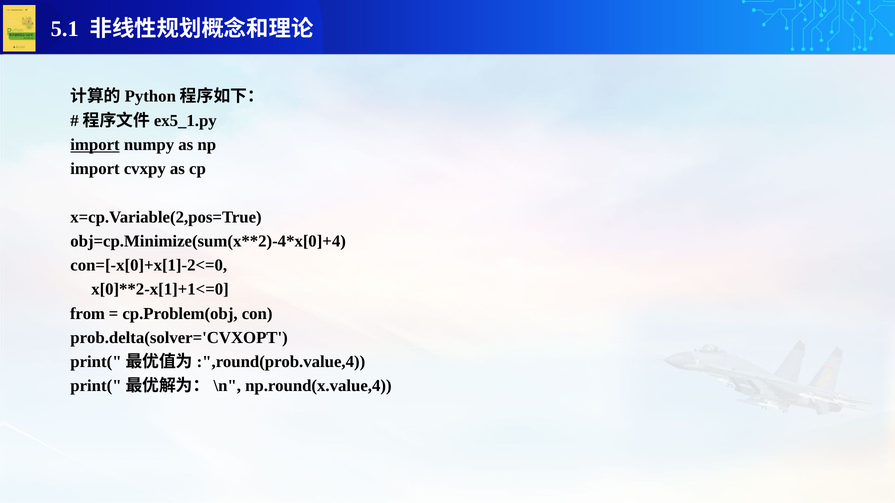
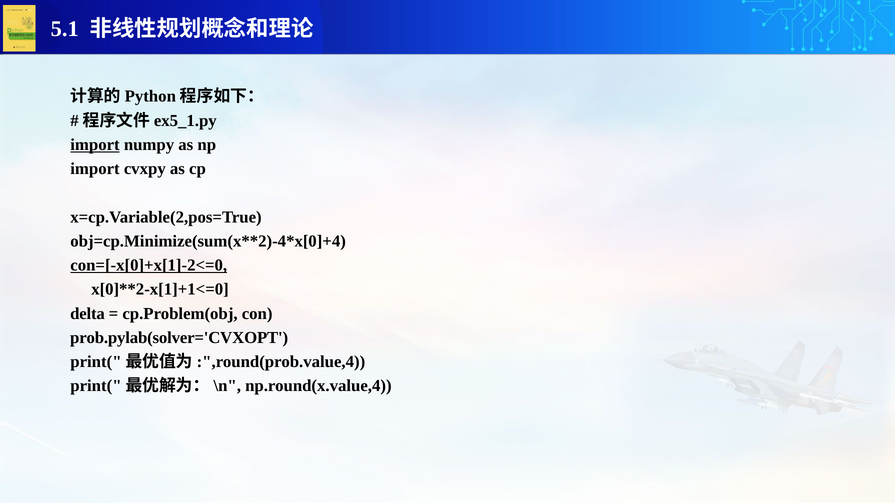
con=[-x[0]+x[1]-2<=0 underline: none -> present
from: from -> delta
prob.delta(solver='CVXOPT: prob.delta(solver='CVXOPT -> prob.pylab(solver='CVXOPT
